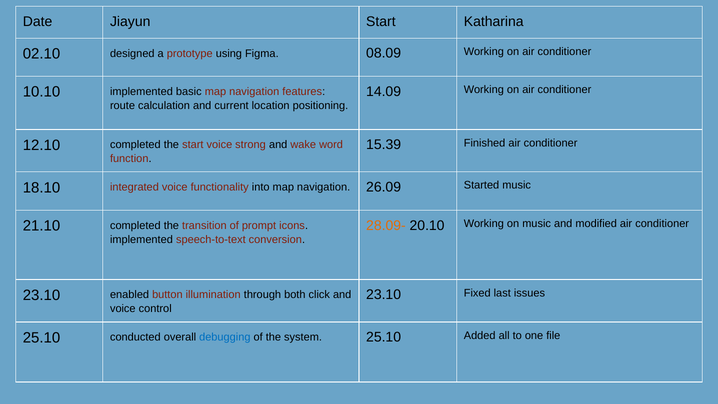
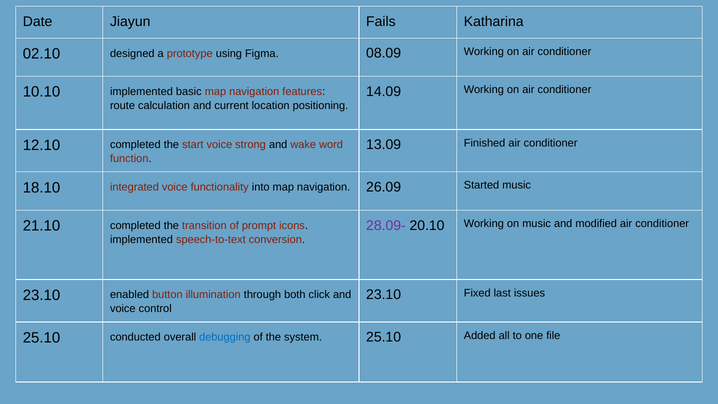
Jiayun Start: Start -> Fails
15.39: 15.39 -> 13.09
28.09- colour: orange -> purple
